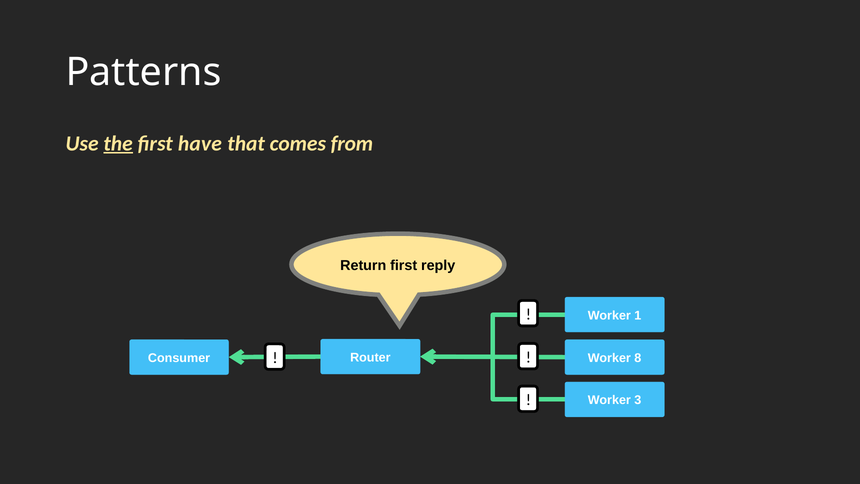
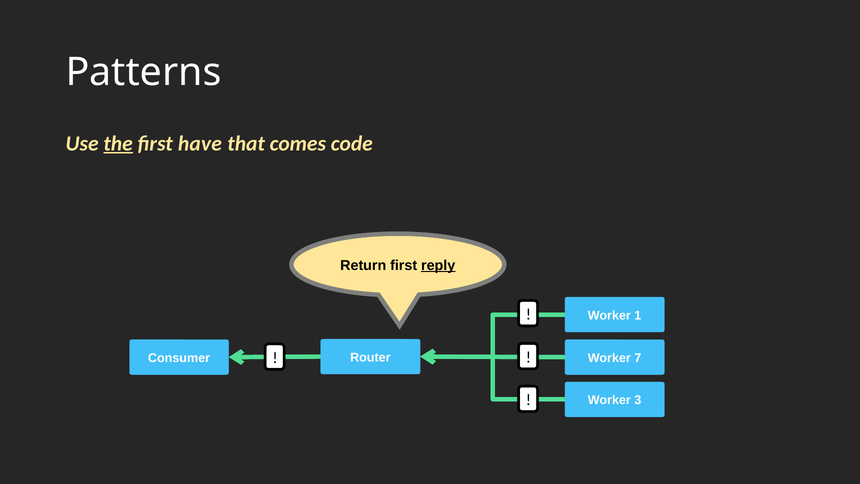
from: from -> code
reply underline: none -> present
8: 8 -> 7
